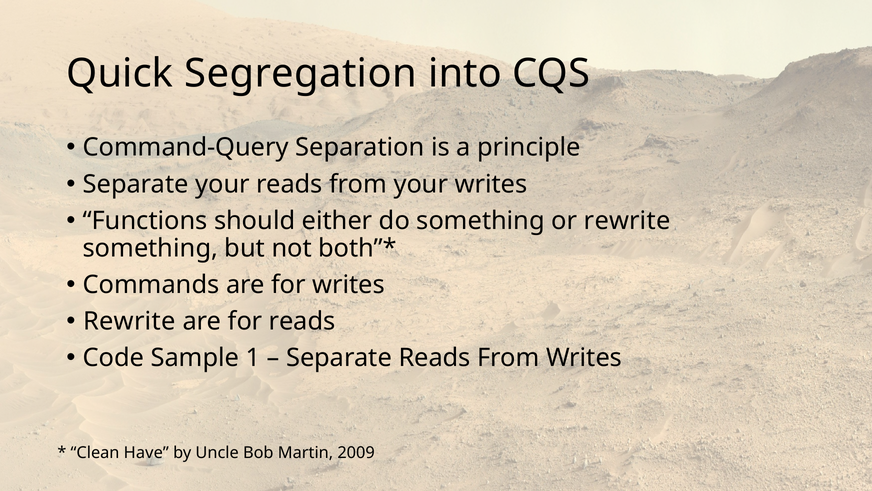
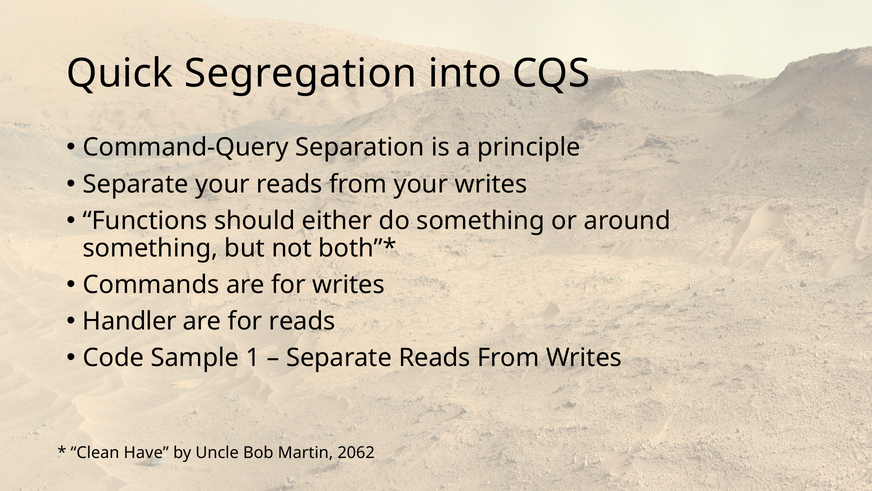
or rewrite: rewrite -> around
Rewrite at (129, 321): Rewrite -> Handler
2009: 2009 -> 2062
